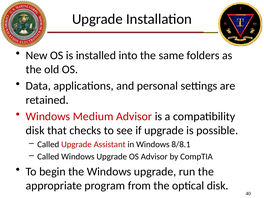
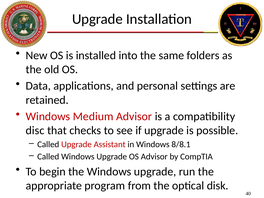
disk at (35, 130): disk -> disc
